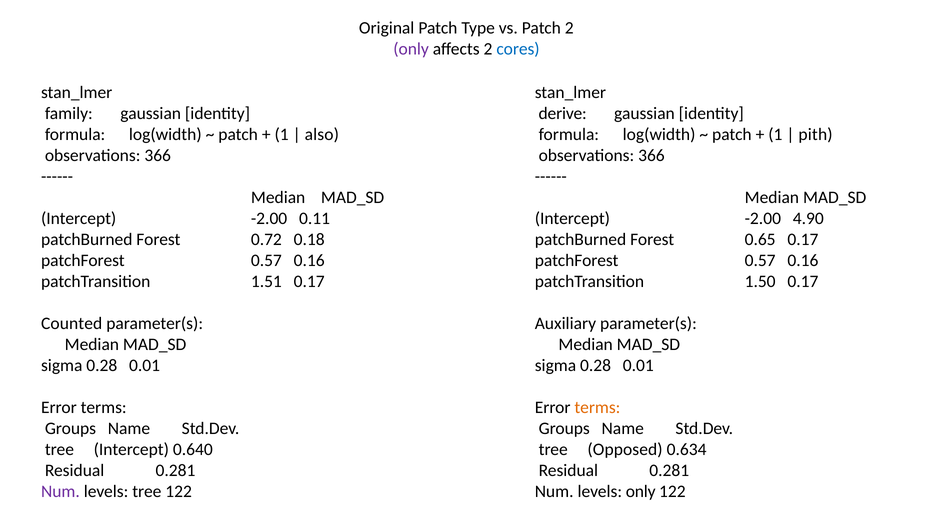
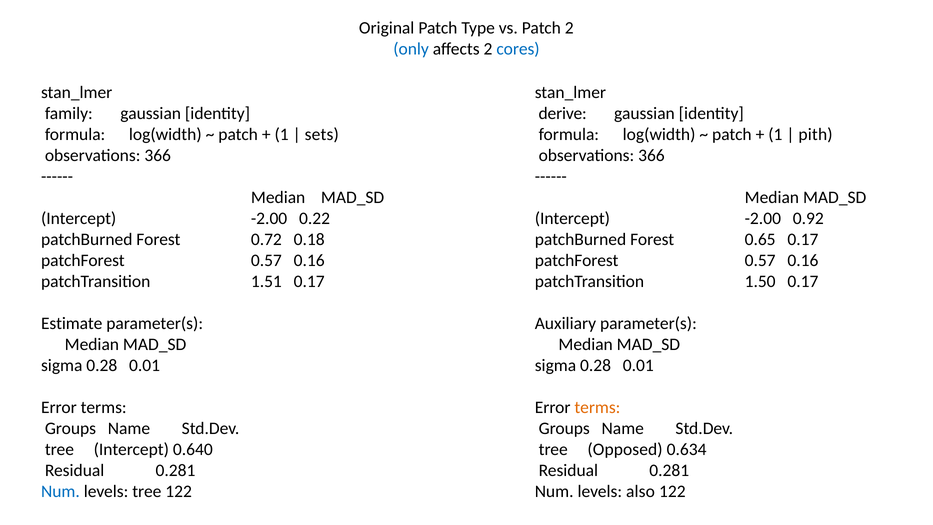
only at (411, 49) colour: purple -> blue
also: also -> sets
0.11: 0.11 -> 0.22
4.90: 4.90 -> 0.92
Counted: Counted -> Estimate
Num at (60, 491) colour: purple -> blue
levels only: only -> also
